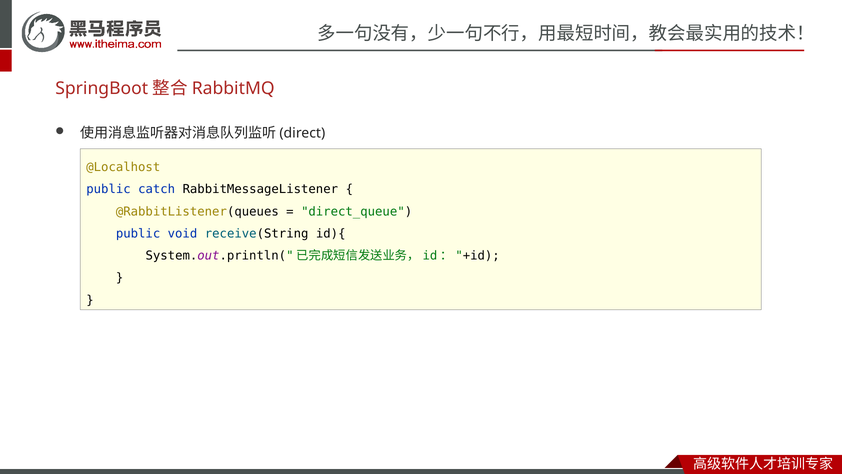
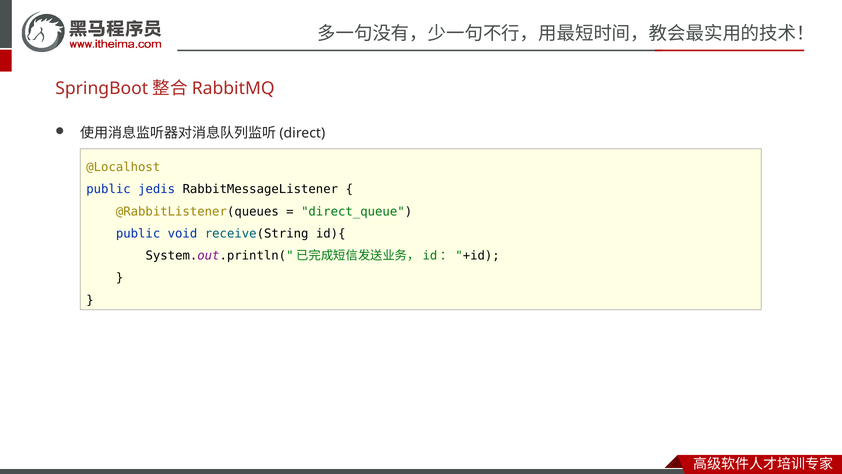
catch: catch -> jedis
